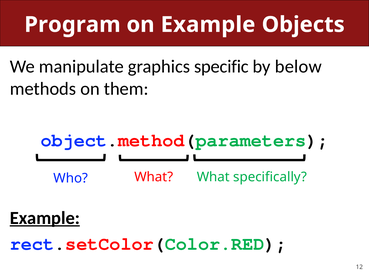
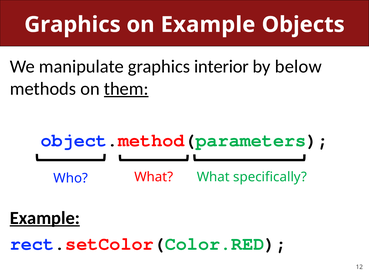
Program at (72, 25): Program -> Graphics
specific: specific -> interior
them underline: none -> present
